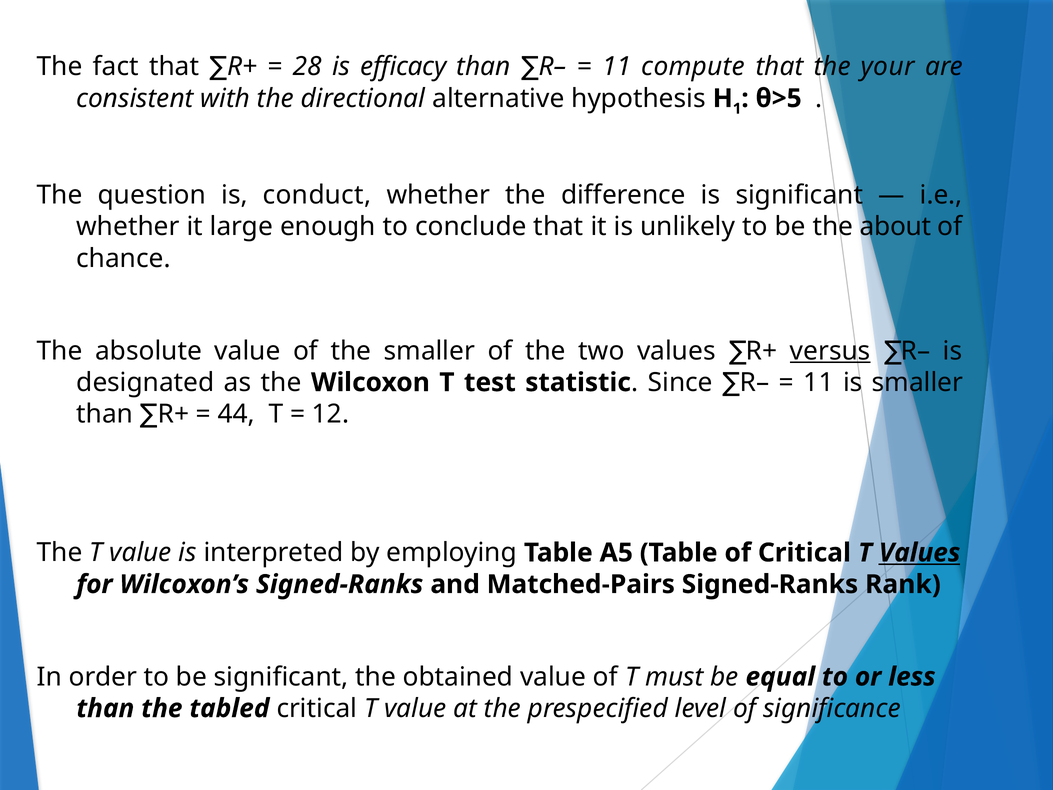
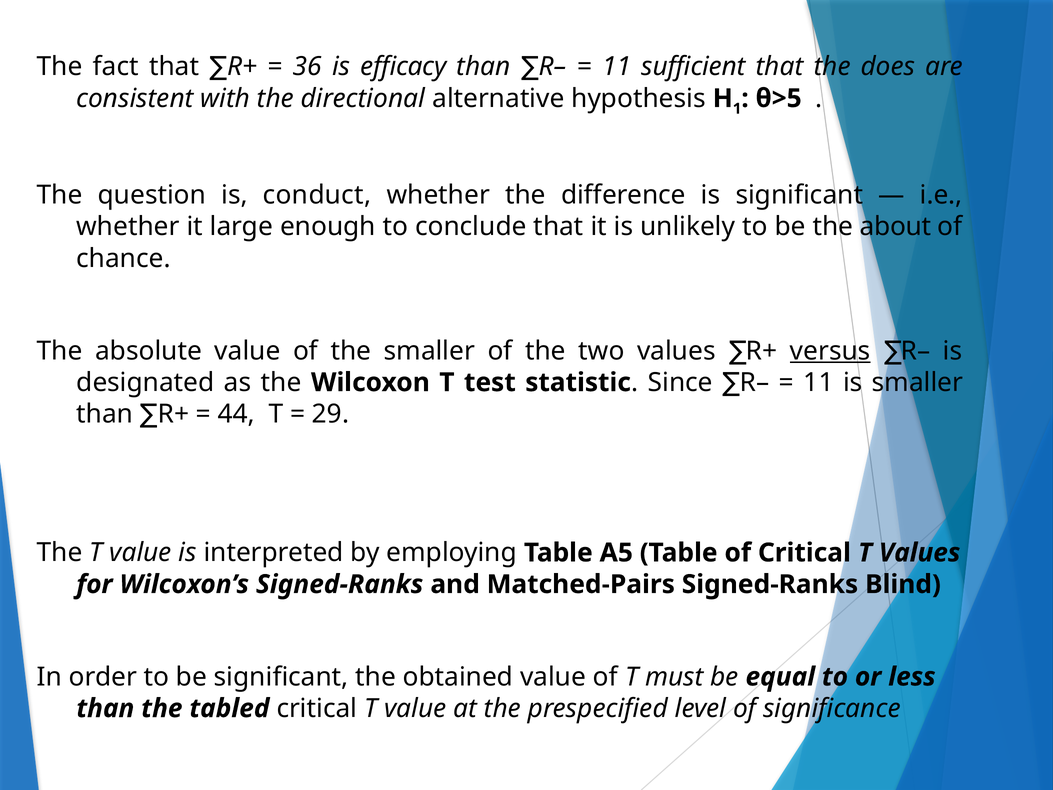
28: 28 -> 36
compute: compute -> sufficient
your: your -> does
12: 12 -> 29
Values at (920, 553) underline: present -> none
Rank: Rank -> Blind
